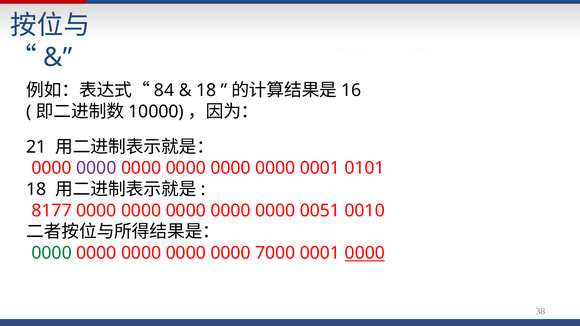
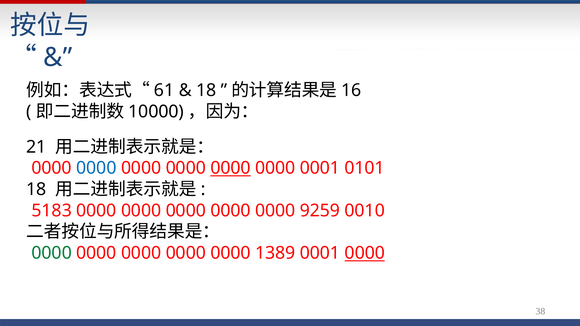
84: 84 -> 61
0000 at (96, 168) colour: purple -> blue
0000 at (231, 168) underline: none -> present
8177: 8177 -> 5183
0051: 0051 -> 9259
7000: 7000 -> 1389
